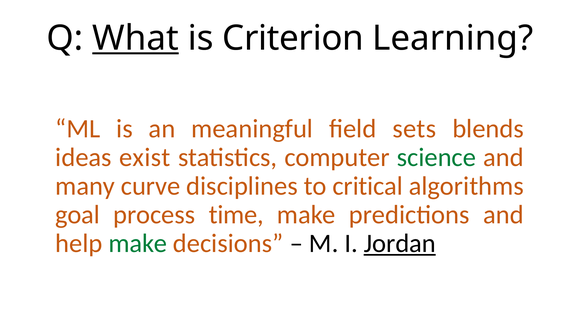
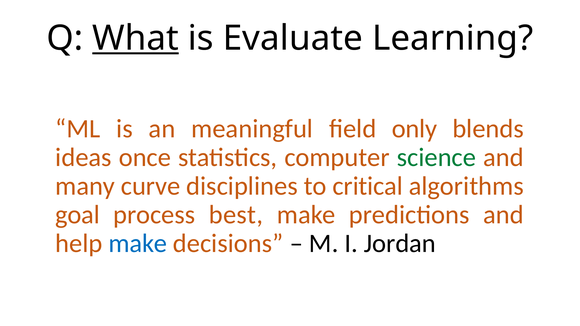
Criterion: Criterion -> Evaluate
sets: sets -> only
exist: exist -> once
time: time -> best
make at (138, 244) colour: green -> blue
Jordan underline: present -> none
